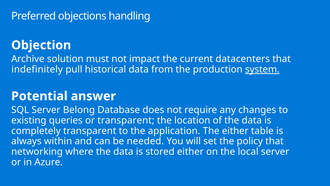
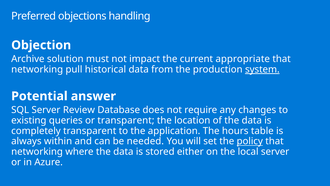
datacenters: datacenters -> appropriate
indefinitely at (37, 69): indefinitely -> networking
Belong: Belong -> Review
The either: either -> hours
policy underline: none -> present
